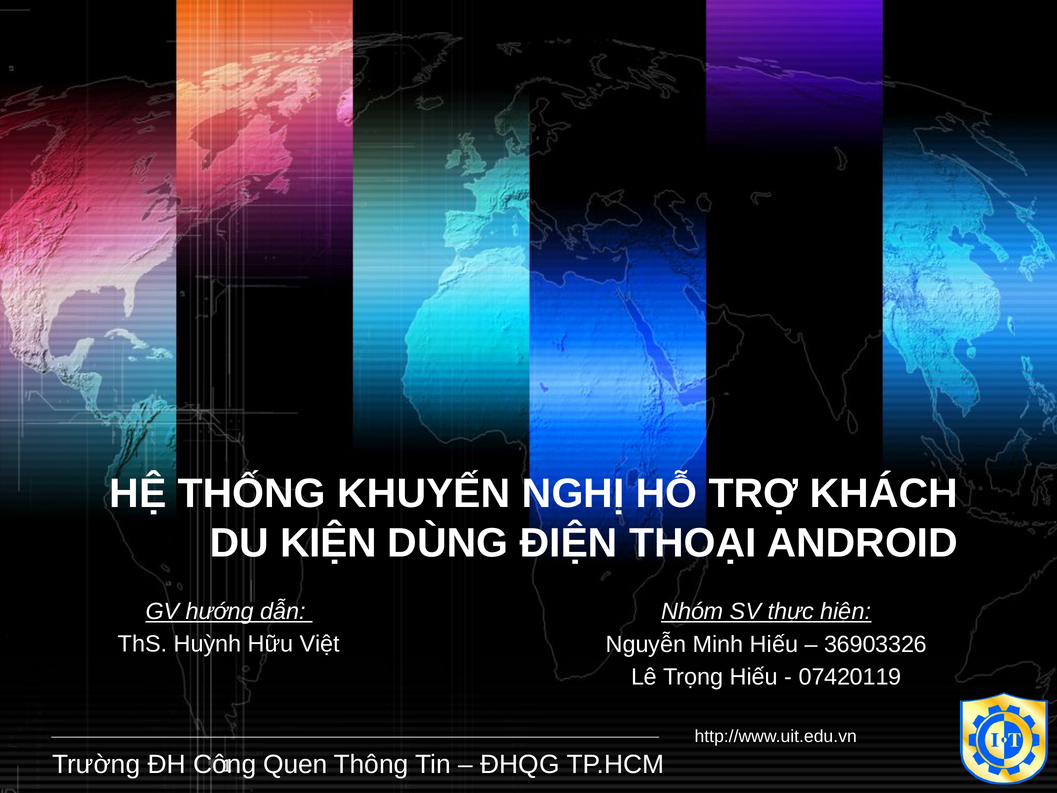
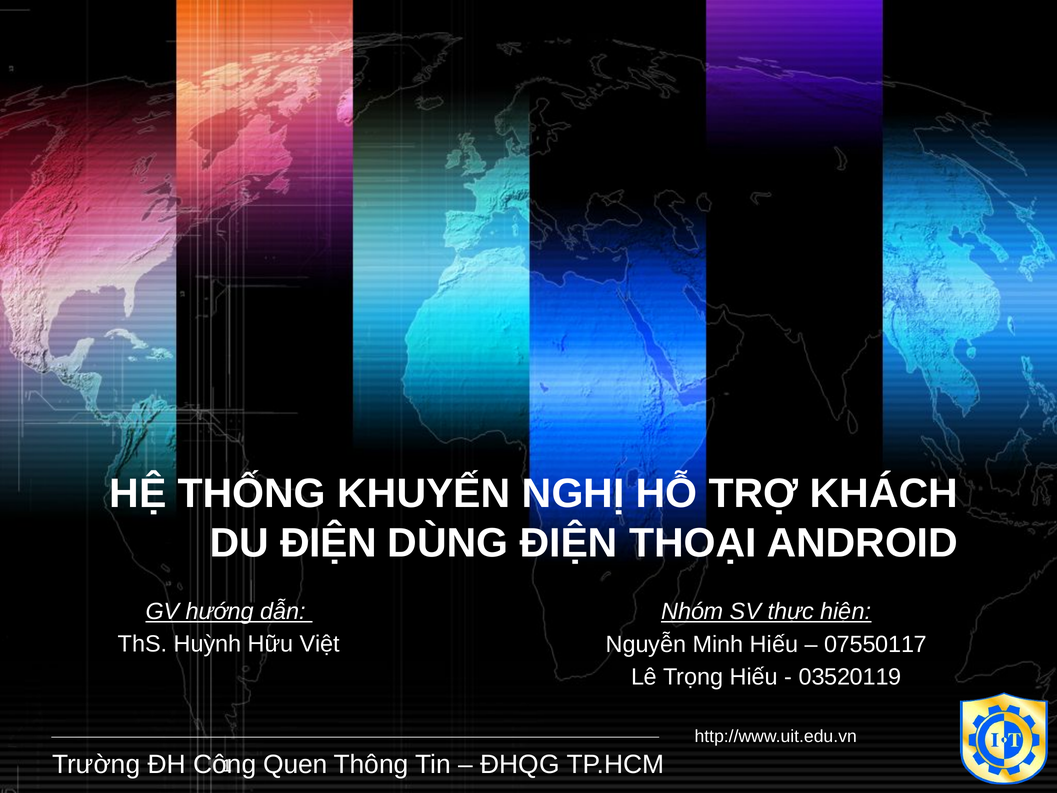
DU KIỆN: KIỆN -> ĐIỆN
36903326: 36903326 -> 07550117
07420119: 07420119 -> 03520119
